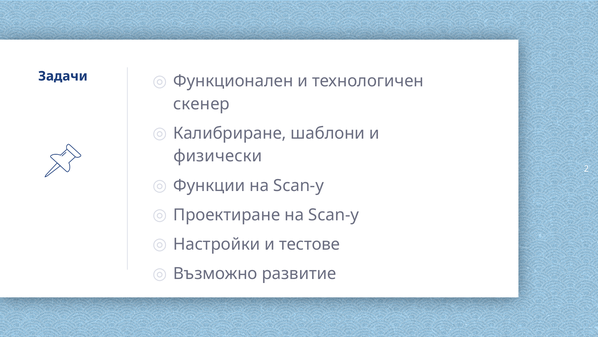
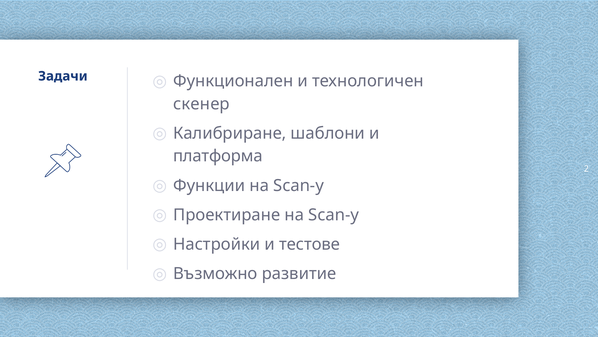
физически: физически -> платформа
